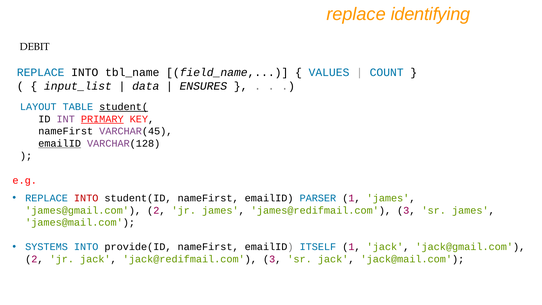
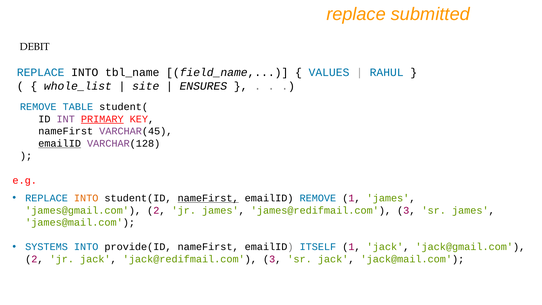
identifying: identifying -> submitted
COUNT: COUNT -> RAHUL
input_list: input_list -> whole_list
data: data -> site
LAYOUT at (38, 107): LAYOUT -> REMOVE
student( underline: present -> none
INTO at (86, 198) colour: red -> orange
nameFirst at (208, 198) underline: none -> present
emailID PARSER: PARSER -> REMOVE
